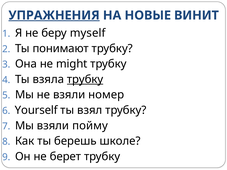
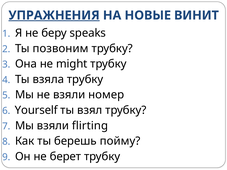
myself: myself -> speaks
понимают: понимают -> позвоним
трубку at (85, 79) underline: present -> none
пойму: пойму -> flirting
школе: школе -> пойму
